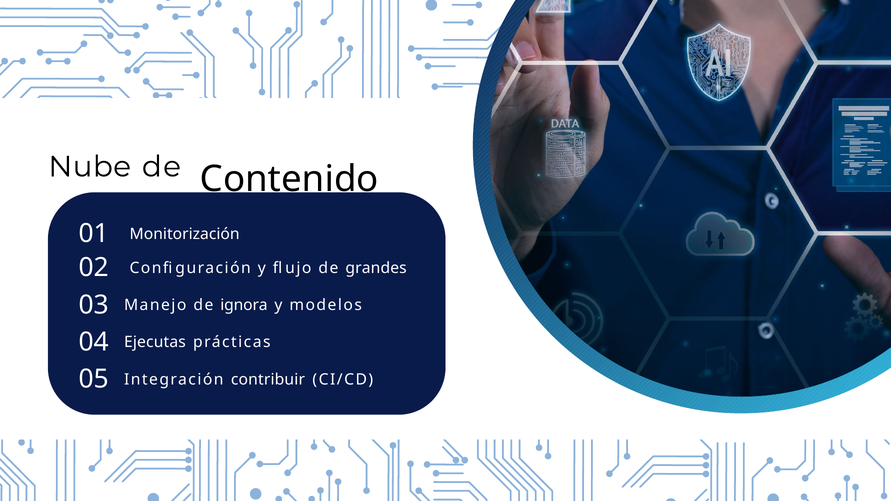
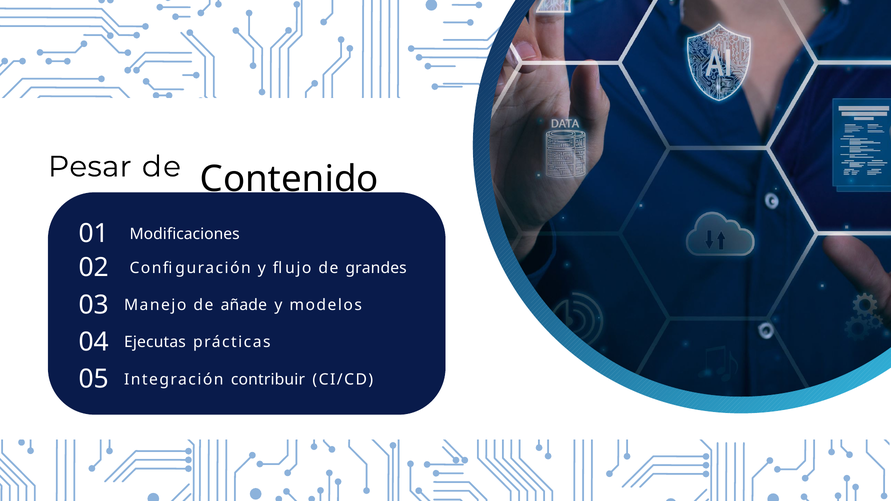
Nube: Nube -> Pesar
Monitorización: Monitorización -> Modificaciones
ignora: ignora -> añade
